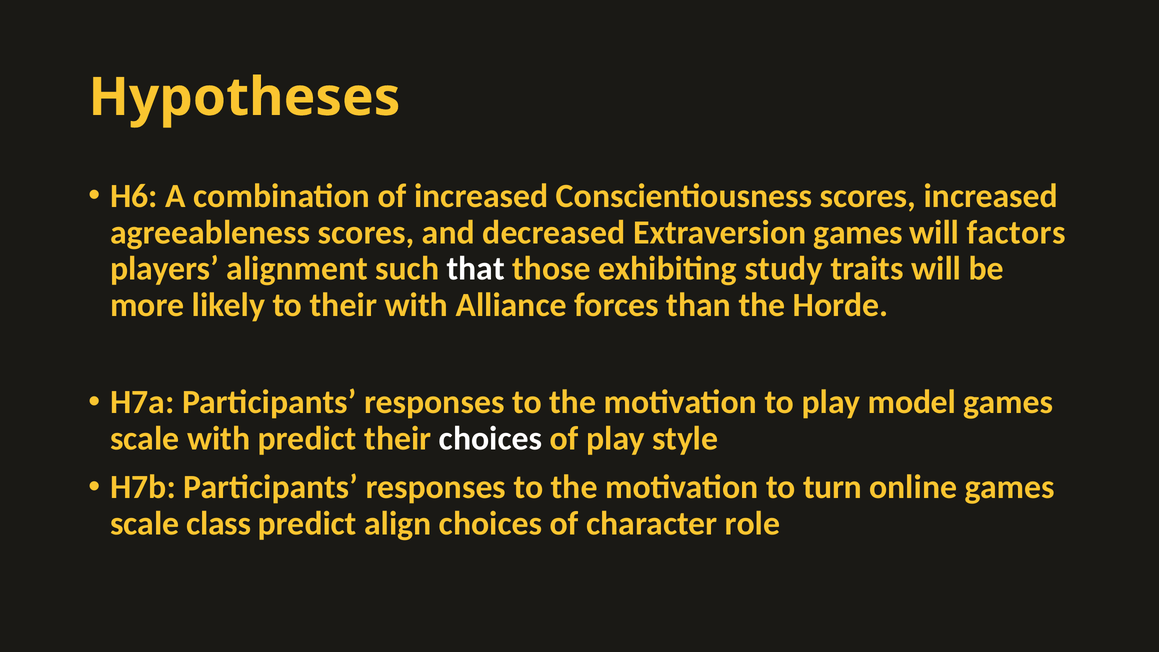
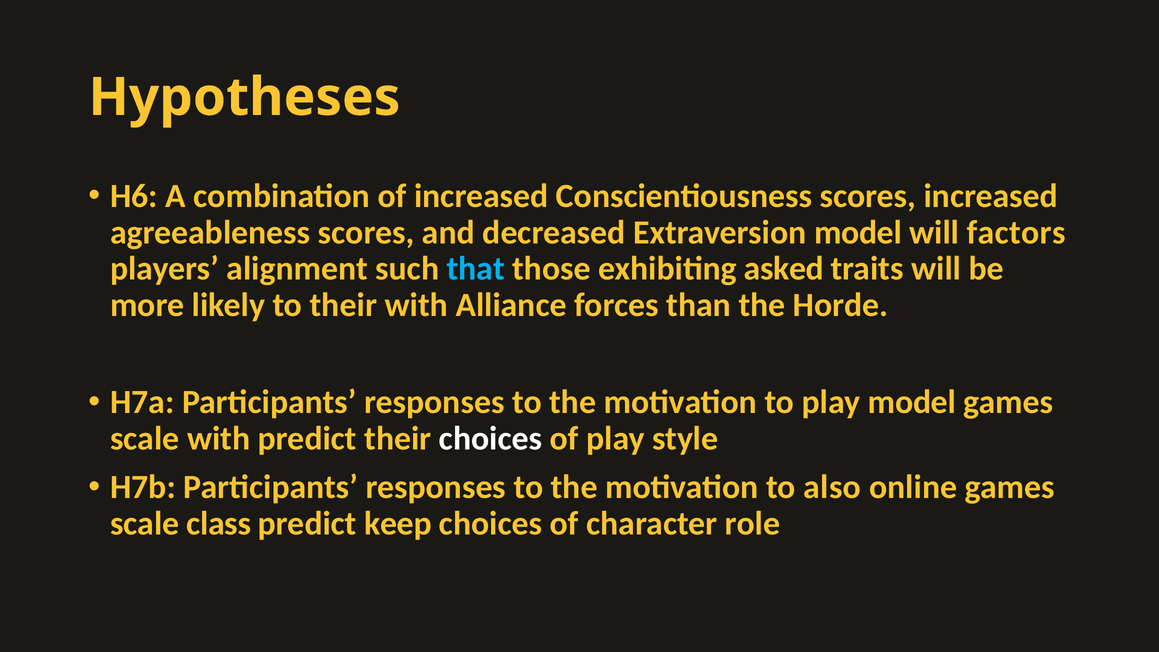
Extraversion games: games -> model
that colour: white -> light blue
study: study -> asked
turn: turn -> also
align: align -> keep
